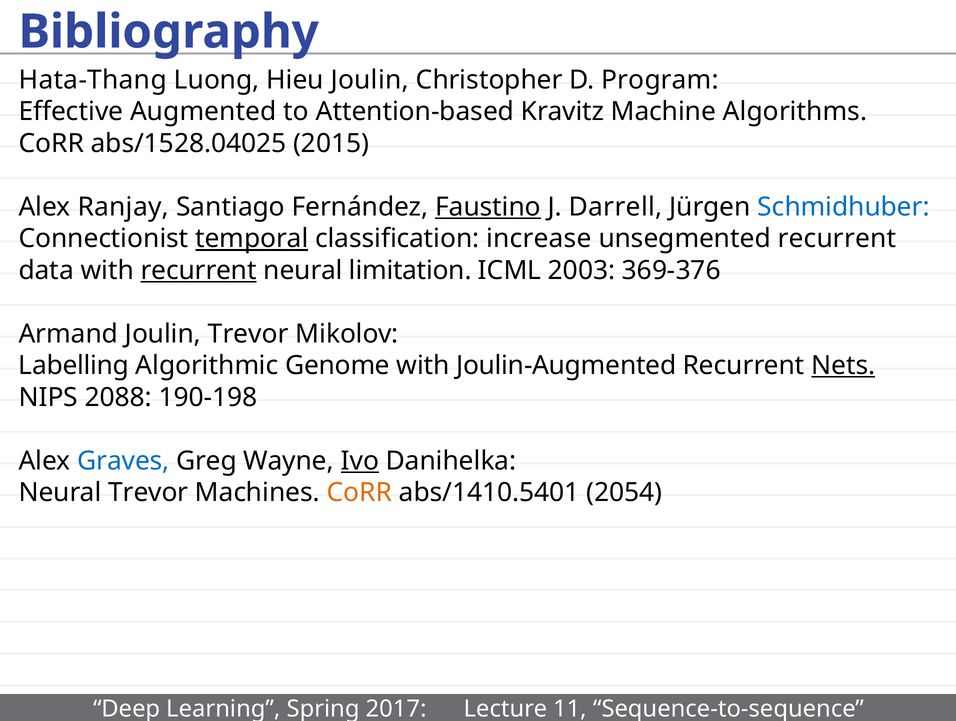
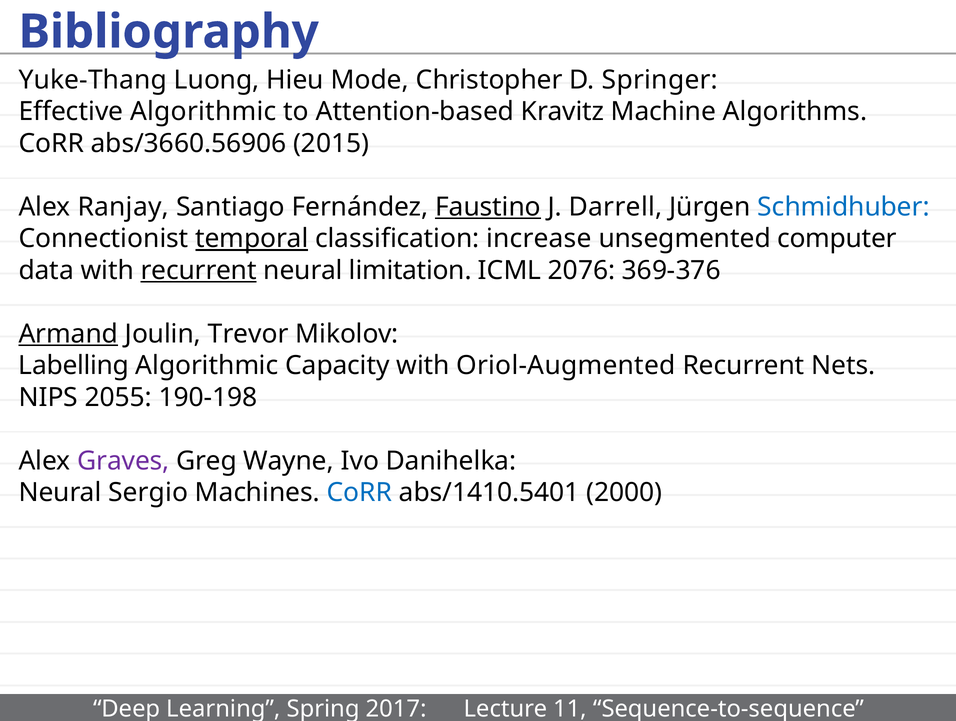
Hata-Thang: Hata-Thang -> Yuke-Thang
Hieu Joulin: Joulin -> Mode
Program: Program -> Springer
Effective Augmented: Augmented -> Algorithmic
abs/1528.04025: abs/1528.04025 -> abs/3660.56906
unsegmented recurrent: recurrent -> computer
2003: 2003 -> 2076
Armand underline: none -> present
Genome: Genome -> Capacity
Joulin-Augmented: Joulin-Augmented -> Oriol-Augmented
Nets underline: present -> none
2088: 2088 -> 2055
Graves colour: blue -> purple
Ivo underline: present -> none
Neural Trevor: Trevor -> Sergio
CoRR at (359, 493) colour: orange -> blue
2054: 2054 -> 2000
